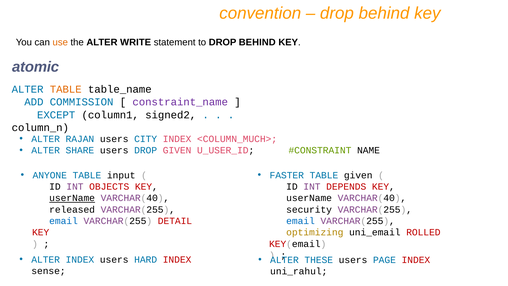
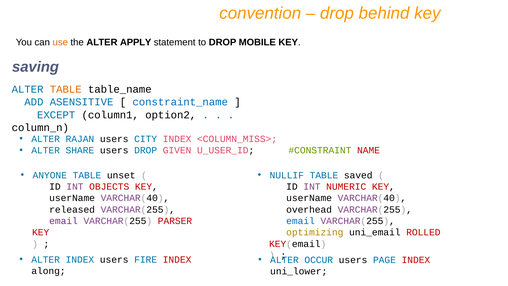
WRITE: WRITE -> APPLY
to DROP BEHIND: BEHIND -> MOBILE
atomic: atomic -> saving
COMMISSION: COMMISSION -> ASENSITIVE
constraint_name colour: purple -> blue
signed2: signed2 -> option2
<COLUMN_MUCH>: <COLUMN_MUCH> -> <COLUMN_MISS>
NAME colour: black -> red
input: input -> unset
FASTER: FASTER -> NULLIF
TABLE given: given -> saved
DEPENDS: DEPENDS -> NUMERIC
userName at (72, 198) underline: present -> none
security: security -> overhead
email at (64, 221) colour: blue -> purple
DETAIL: DETAIL -> PARSER
HARD: HARD -> FIRE
THESE: THESE -> OCCUR
sense: sense -> along
uni_rahul: uni_rahul -> uni_lower
